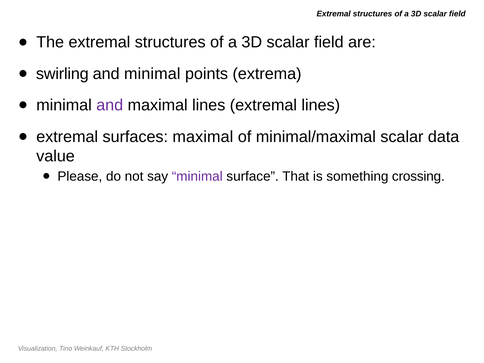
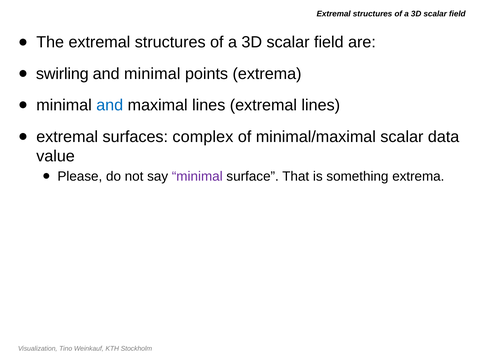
and at (110, 105) colour: purple -> blue
surfaces maximal: maximal -> complex
something crossing: crossing -> extrema
